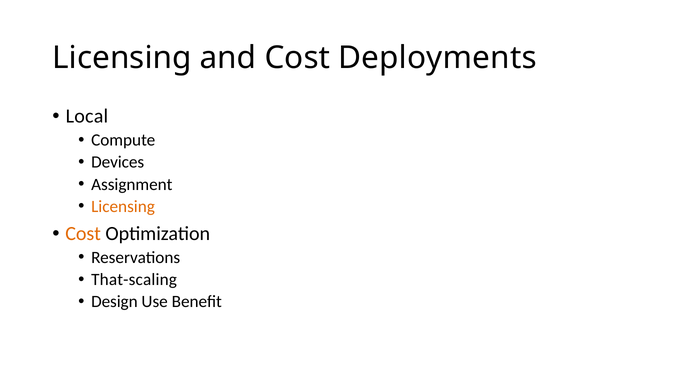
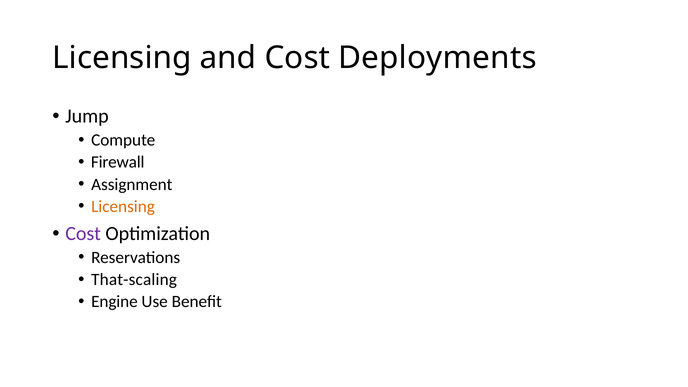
Local: Local -> Jump
Devices: Devices -> Firewall
Cost at (83, 234) colour: orange -> purple
Design: Design -> Engine
